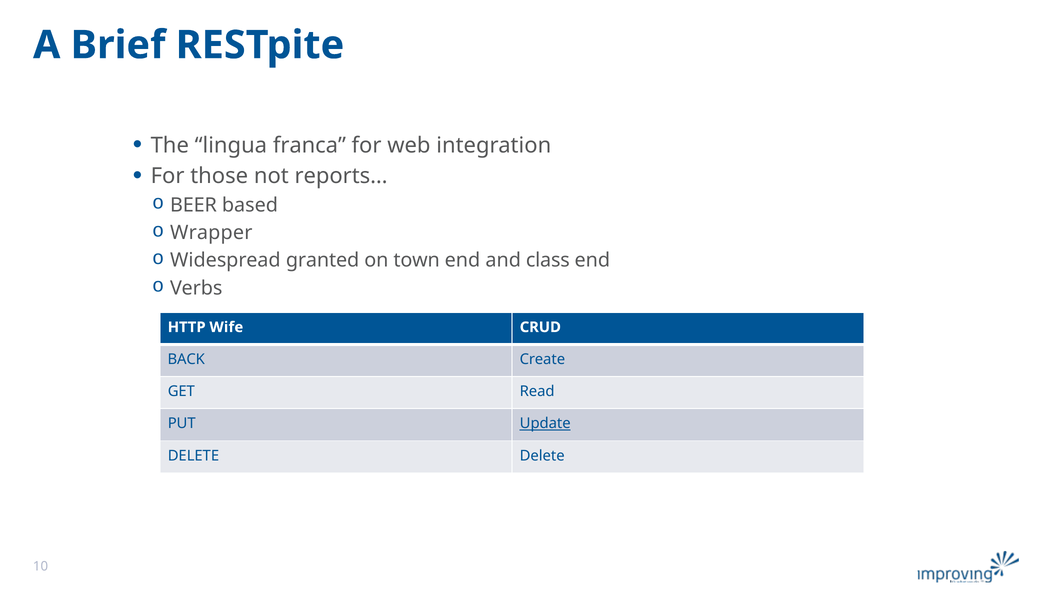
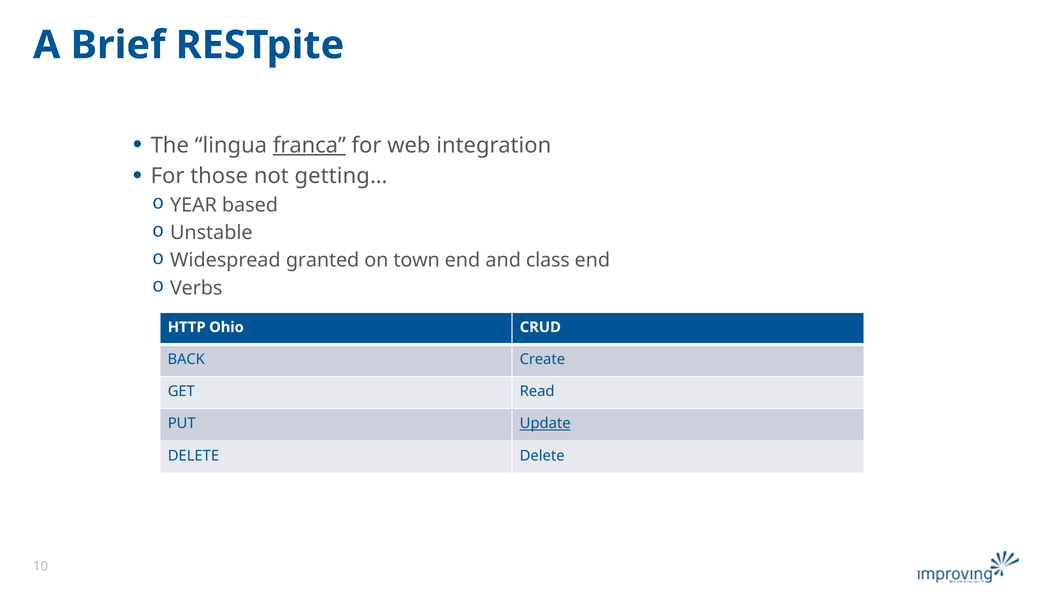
franca underline: none -> present
reports…: reports… -> getting…
BEER: BEER -> YEAR
Wrapper: Wrapper -> Unstable
Wife: Wife -> Ohio
